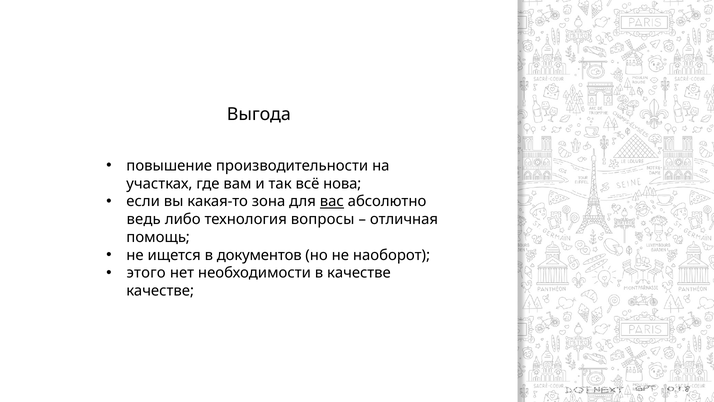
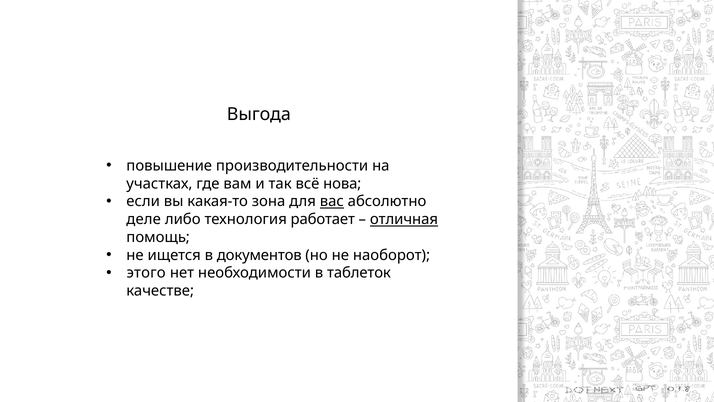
ведь: ведь -> деле
вопросы: вопросы -> работает
отличная underline: none -> present
в качестве: качестве -> таблеток
